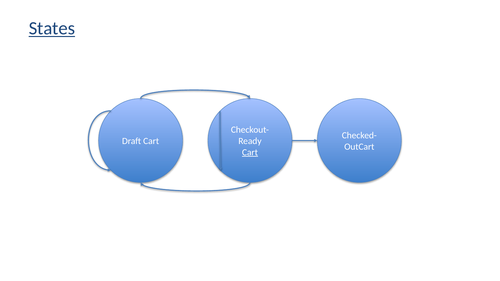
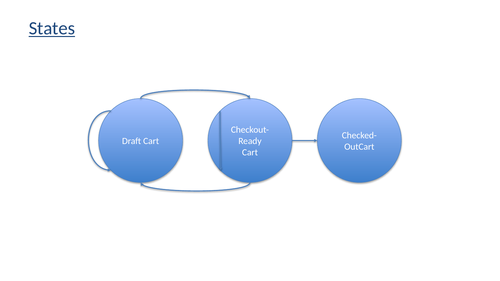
Cart at (250, 153) underline: present -> none
